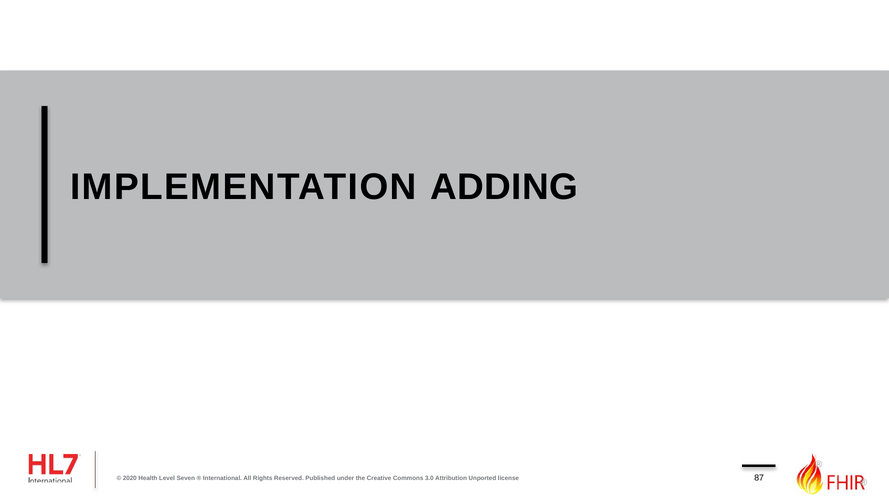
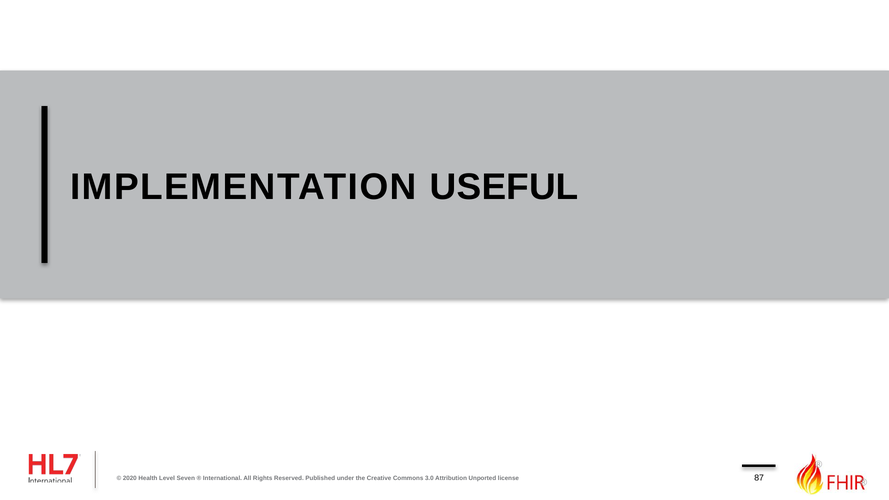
ADDING: ADDING -> USEFUL
